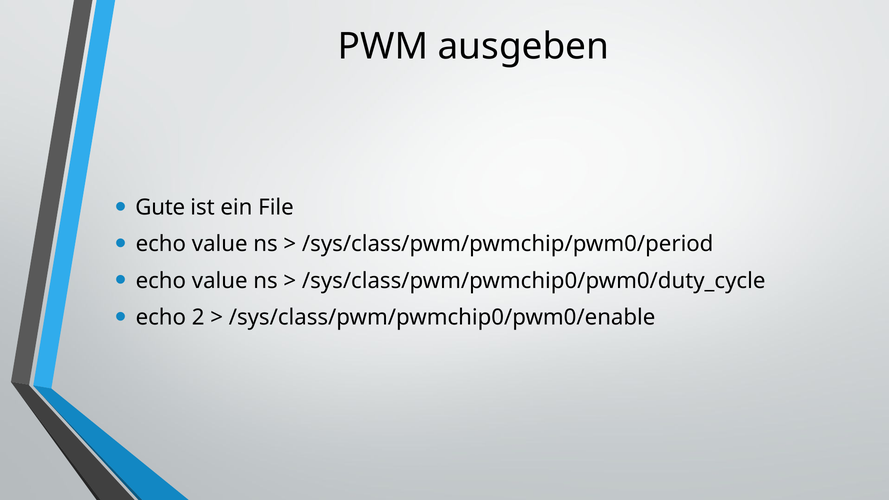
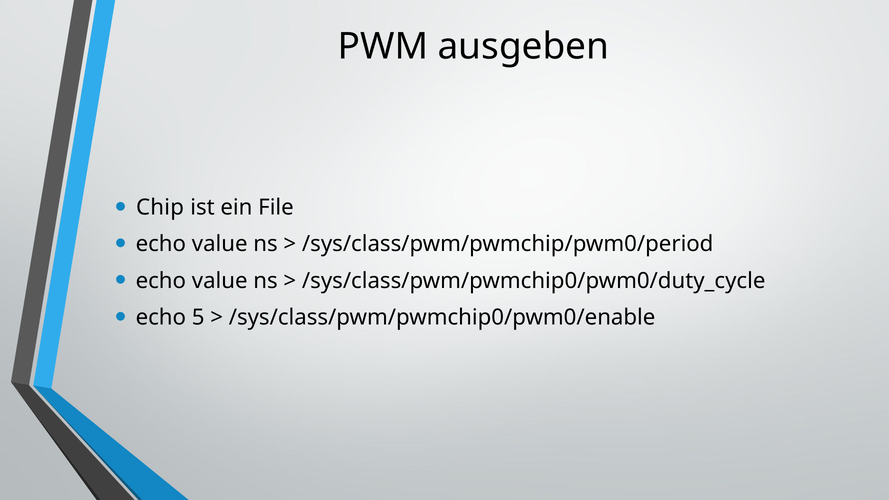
Gute: Gute -> Chip
2: 2 -> 5
